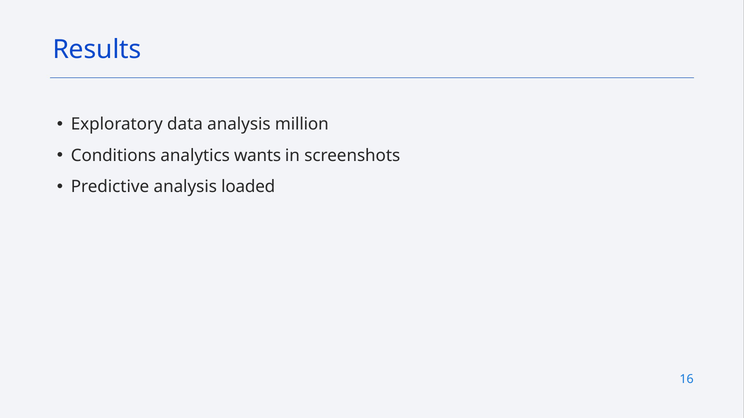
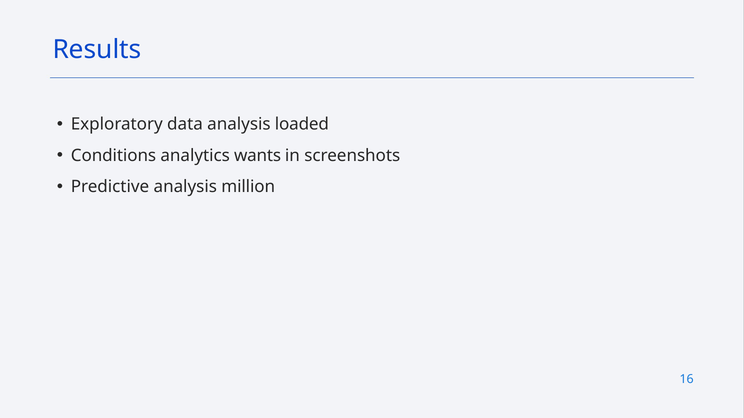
million: million -> loaded
loaded: loaded -> million
